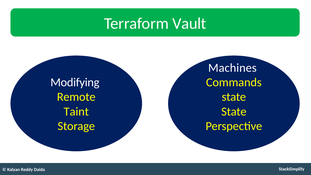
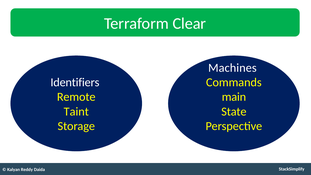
Vault: Vault -> Clear
Modifying: Modifying -> Identifiers
state at (234, 97): state -> main
